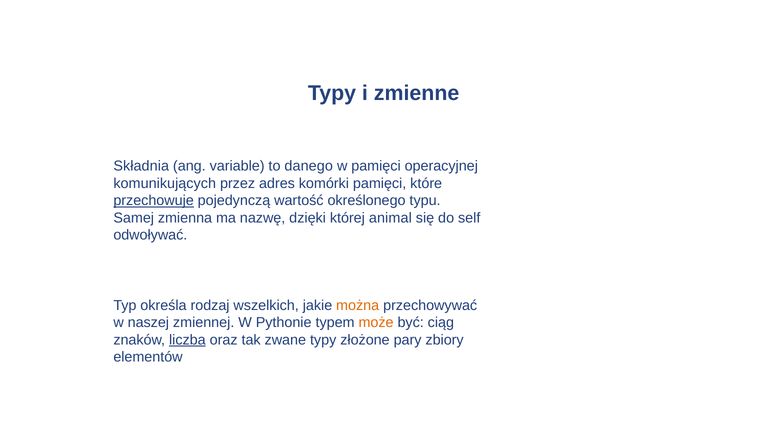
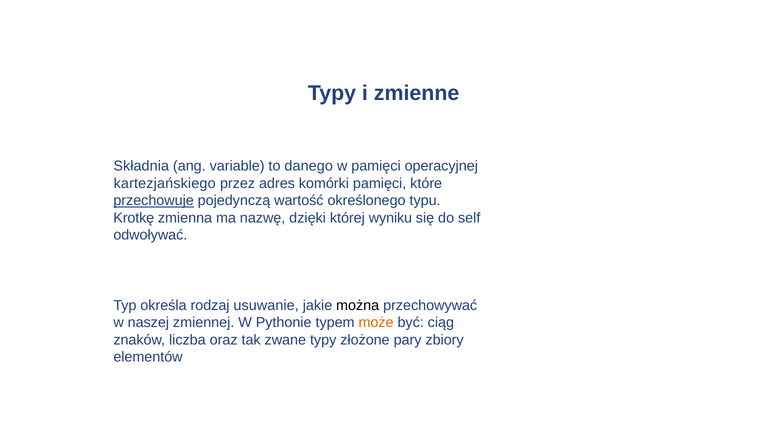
komunikujących: komunikujących -> kartezjańskiego
Samej: Samej -> Krotkę
animal: animal -> wyniku
wszelkich: wszelkich -> usuwanie
można colour: orange -> black
liczba underline: present -> none
